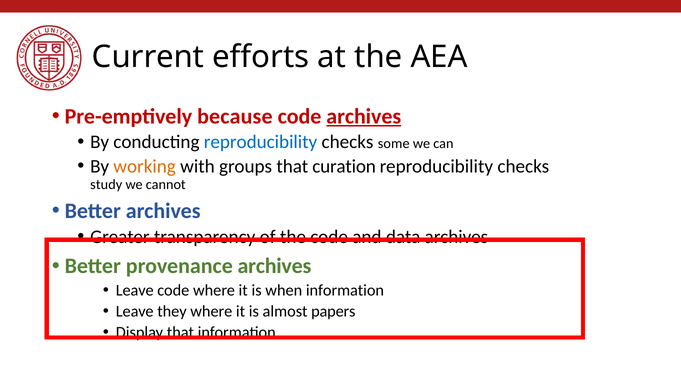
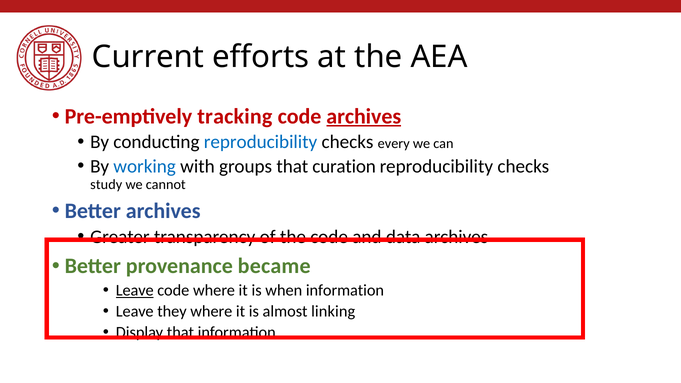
because: because -> tracking
some: some -> every
working colour: orange -> blue
provenance archives: archives -> became
Leave at (135, 290) underline: none -> present
papers: papers -> linking
